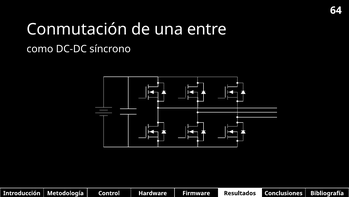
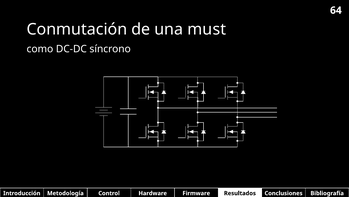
entre: entre -> must
